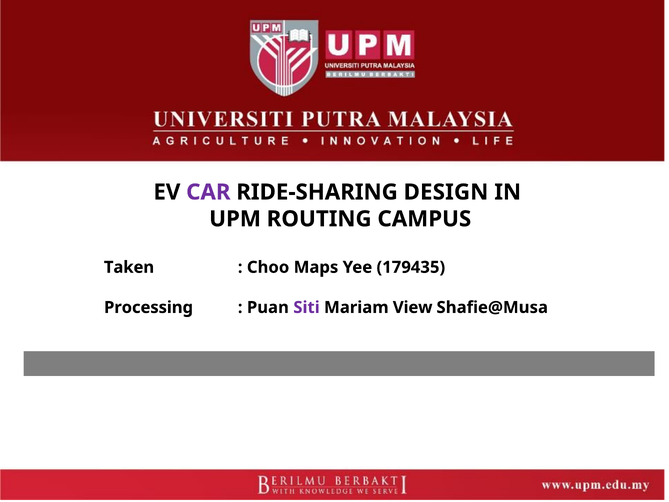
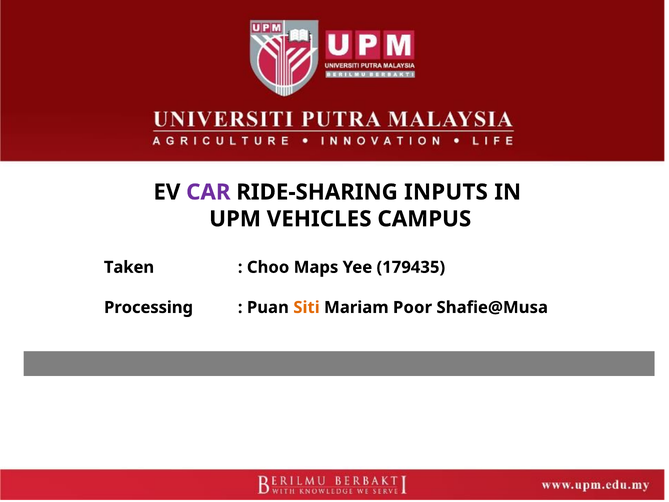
DESIGN: DESIGN -> INPUTS
ROUTING: ROUTING -> VEHICLES
Siti colour: purple -> orange
View: View -> Poor
